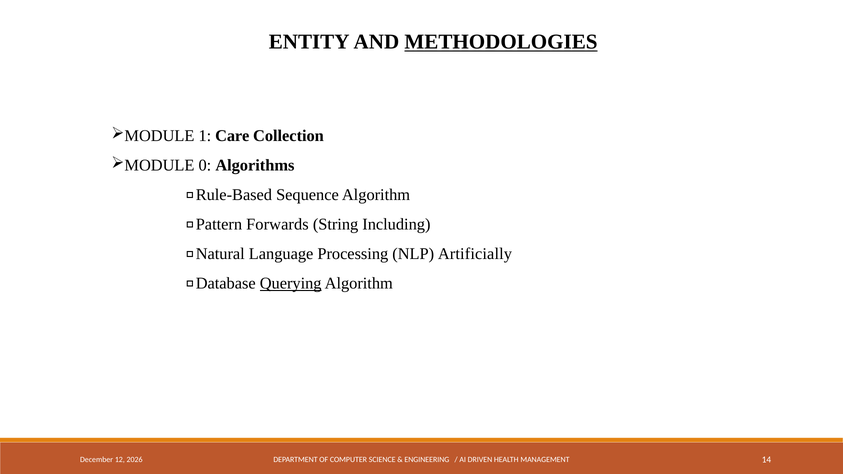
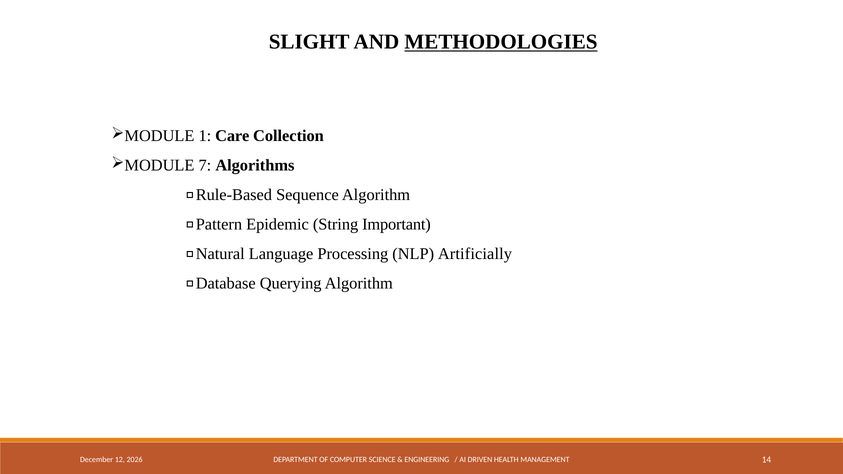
ENTITY: ENTITY -> SLIGHT
0: 0 -> 7
Forwards: Forwards -> Epidemic
Including: Including -> Important
Querying underline: present -> none
